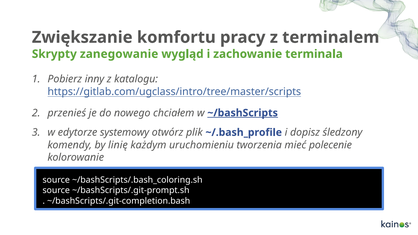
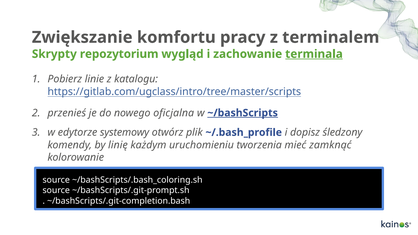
zanegowanie: zanegowanie -> repozytorium
terminala underline: none -> present
inny: inny -> linie
chciałem: chciałem -> oficjalna
polecenie: polecenie -> zamknąć
